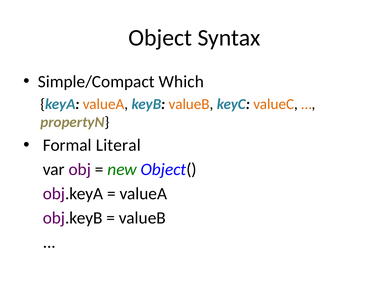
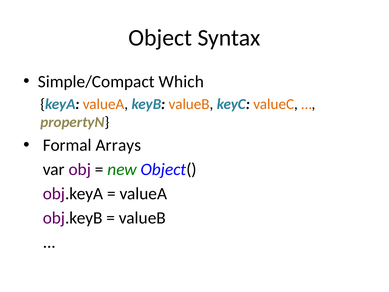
Literal: Literal -> Arrays
